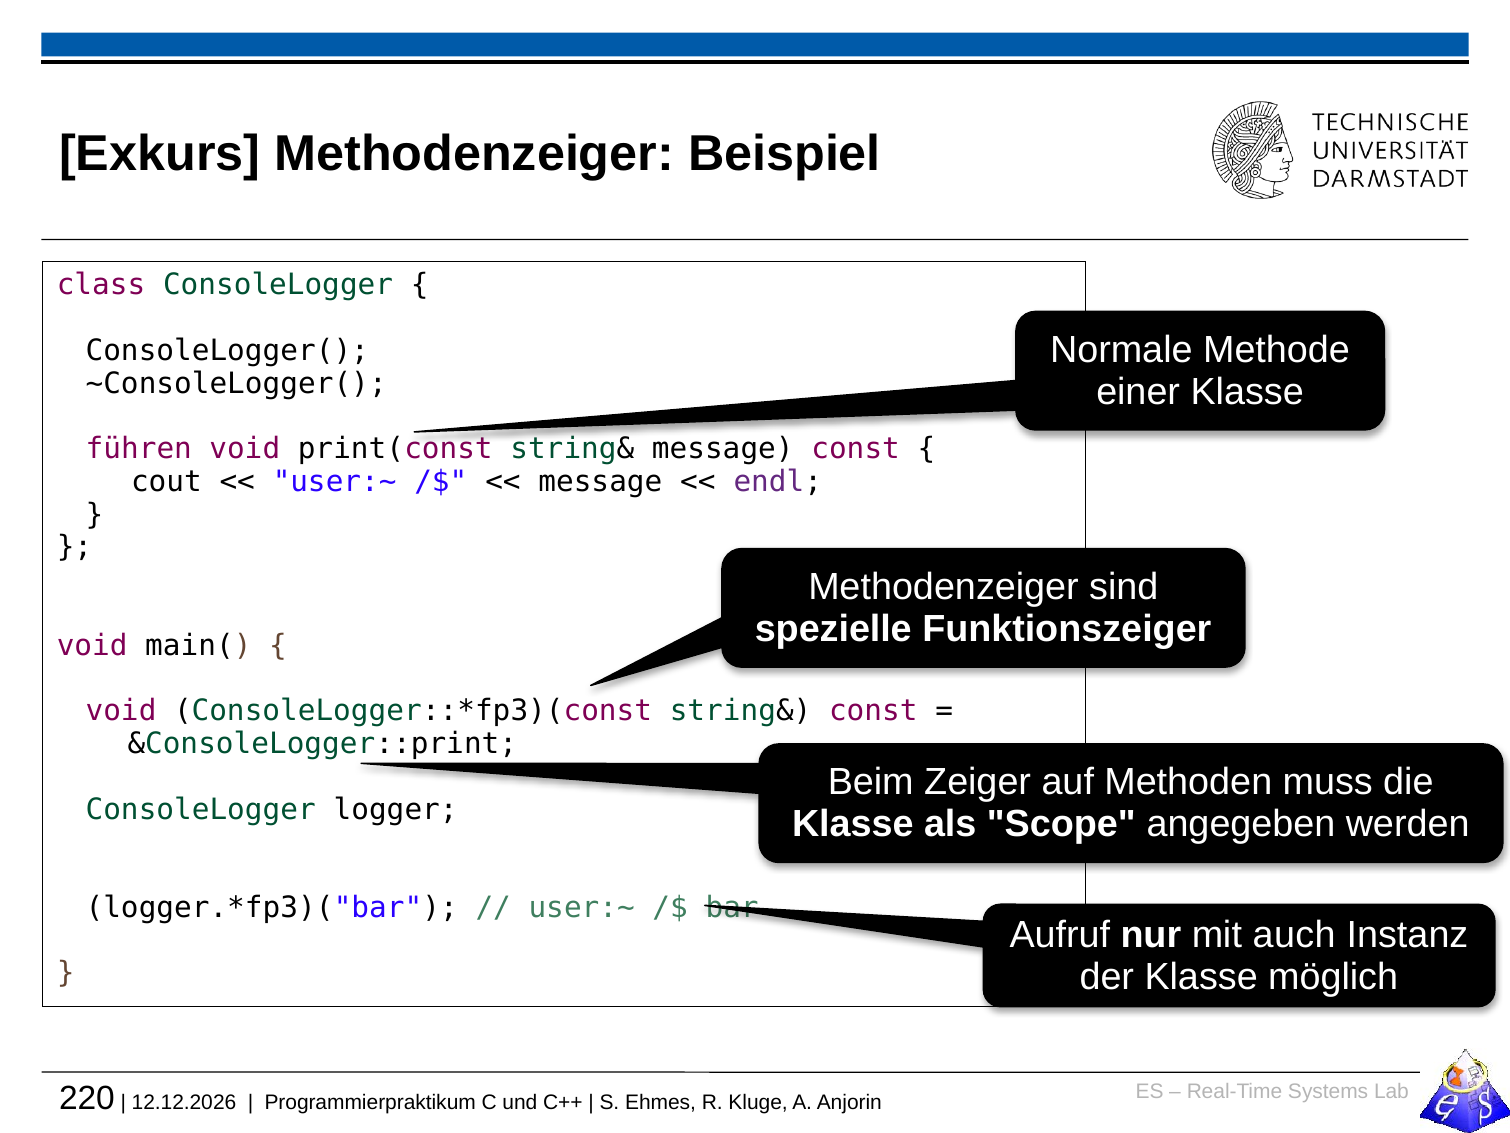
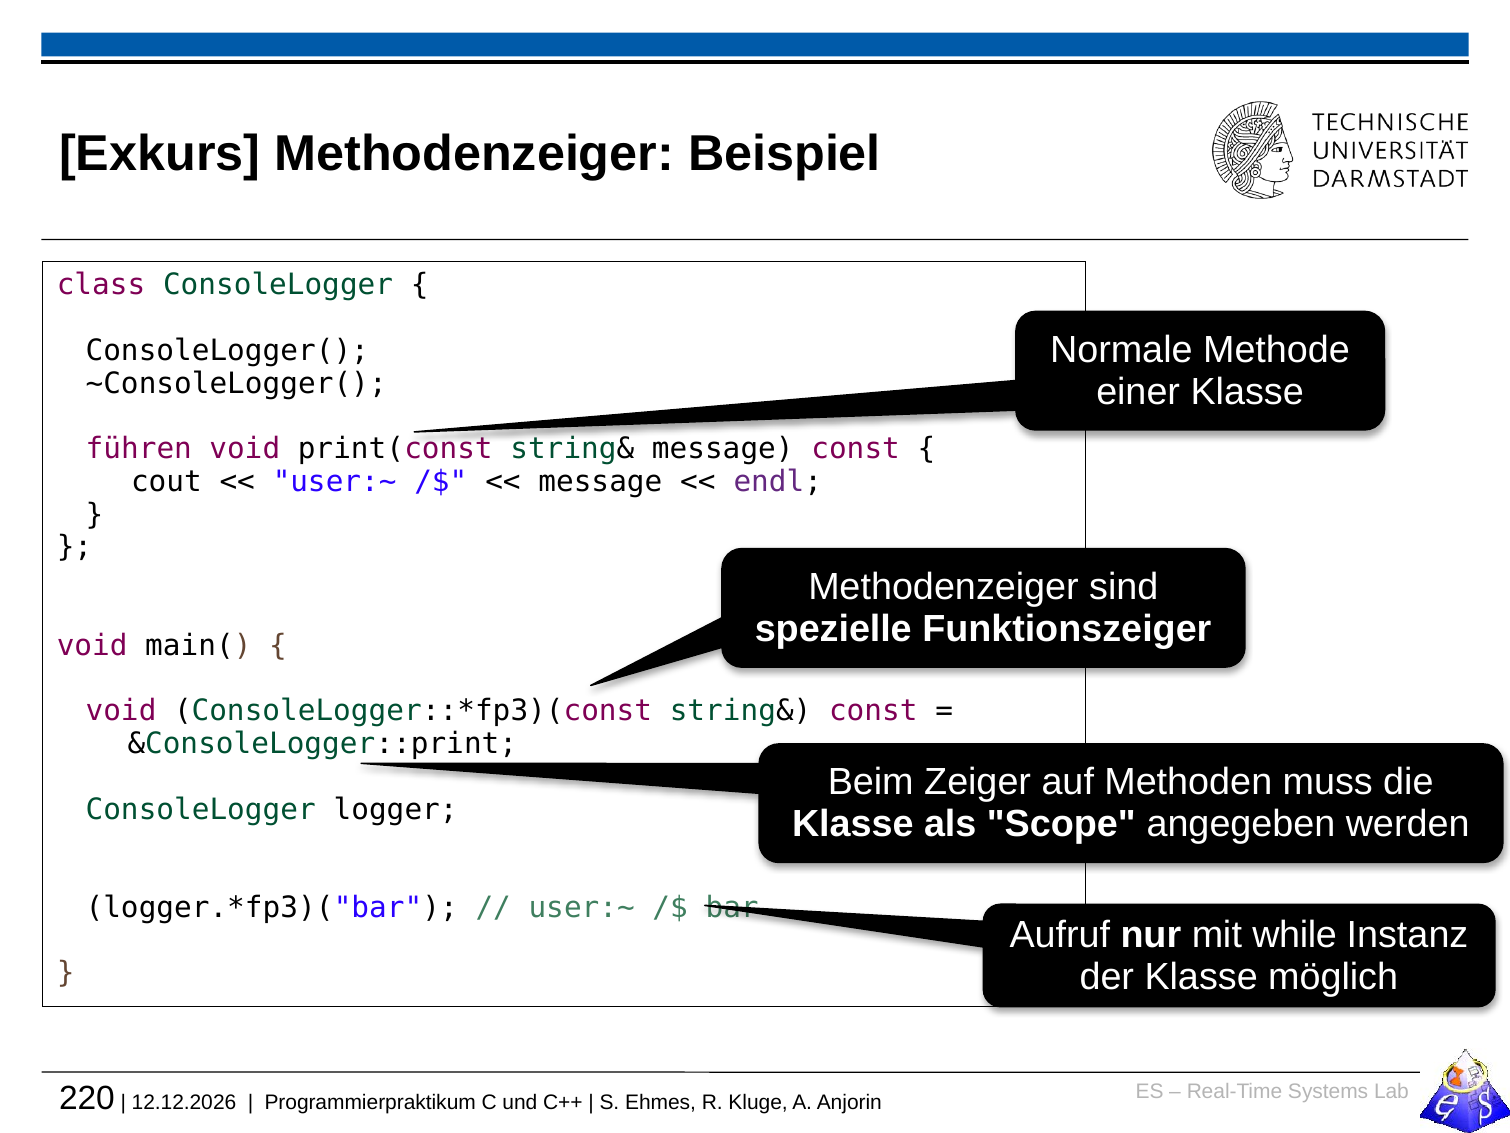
auch: auch -> while
